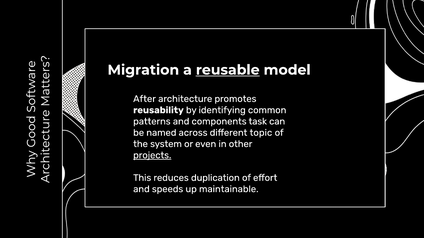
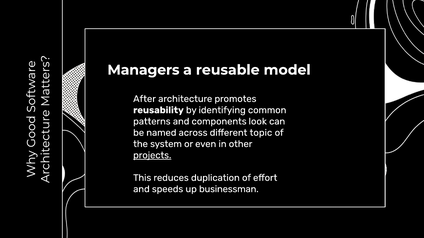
Migration: Migration -> Managers
reusable underline: present -> none
task: task -> look
maintainable: maintainable -> businessman
